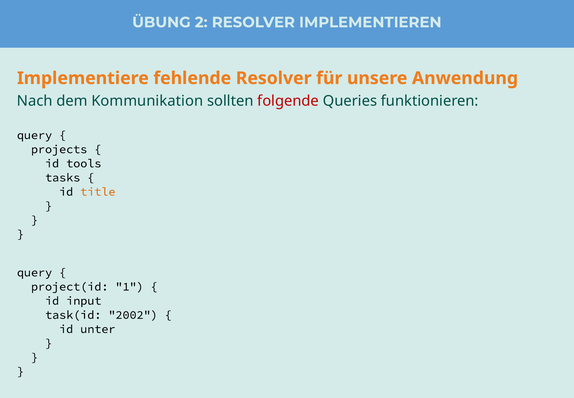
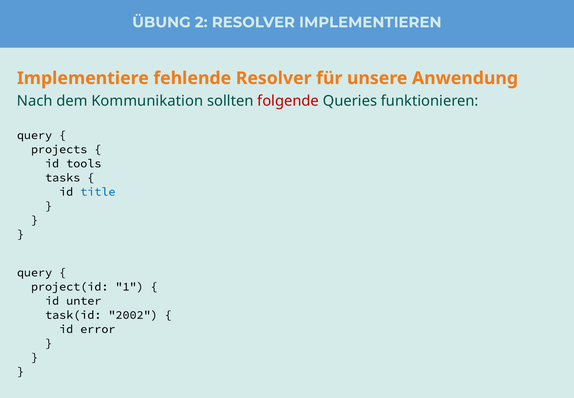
title colour: orange -> blue
input: input -> unter
unter: unter -> error
